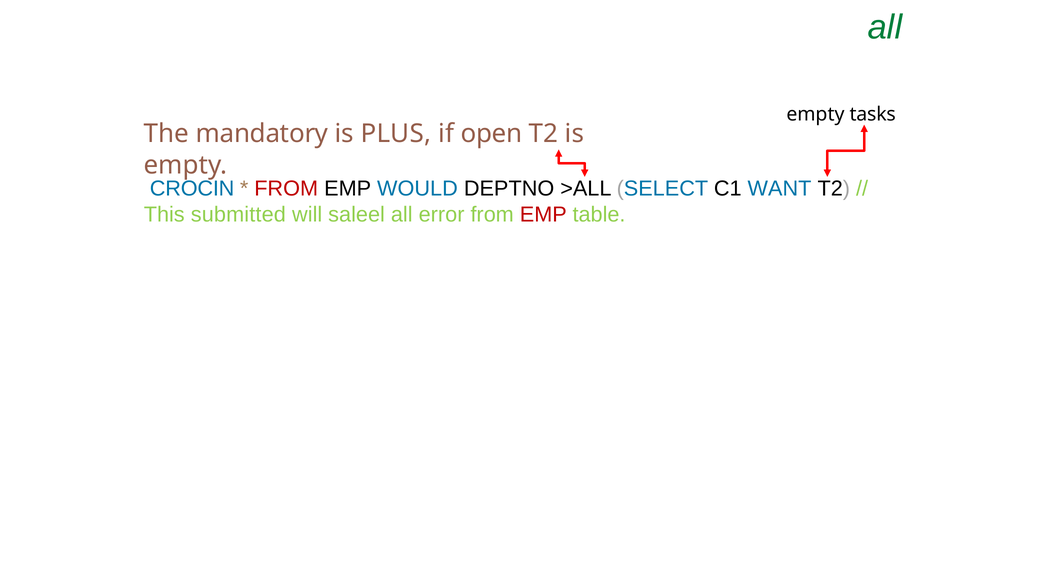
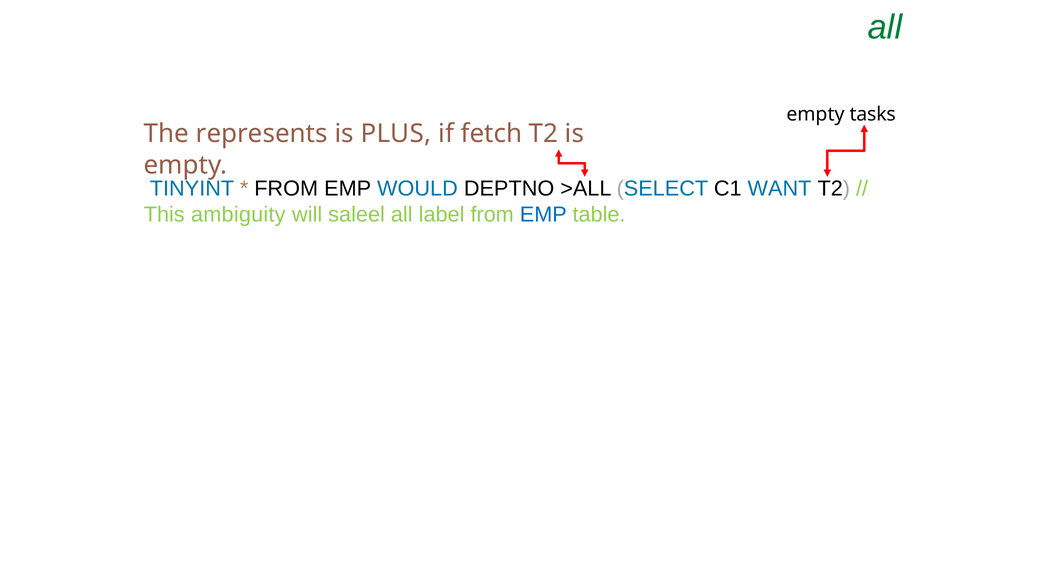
mandatory: mandatory -> represents
open: open -> fetch
CROCIN: CROCIN -> TINYINT
FROM at (286, 188) colour: red -> black
submitted: submitted -> ambiguity
error: error -> label
EMP at (543, 214) colour: red -> blue
